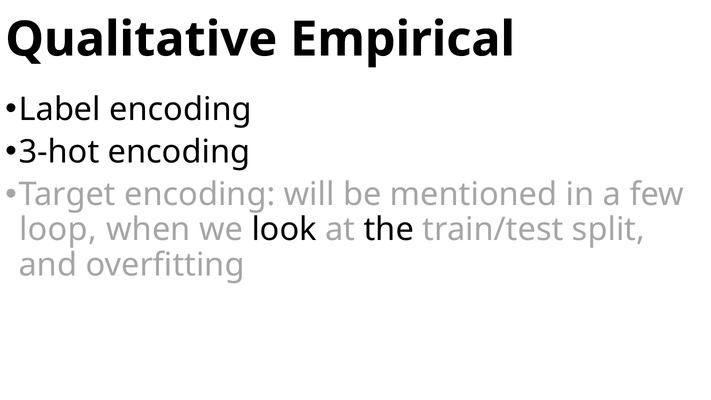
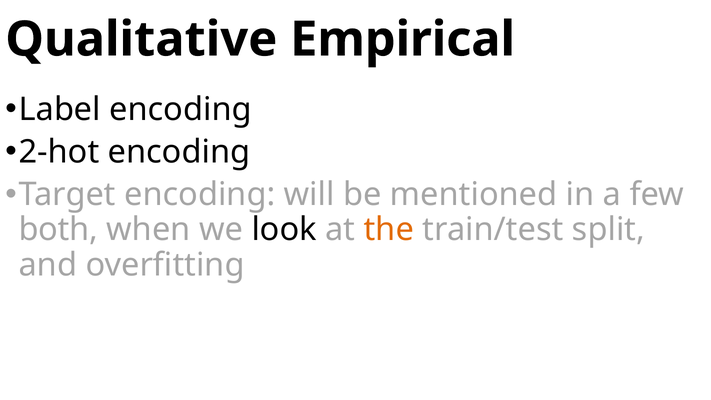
3-hot: 3-hot -> 2-hot
loop: loop -> both
the colour: black -> orange
